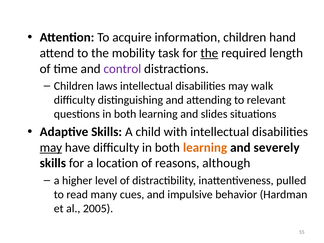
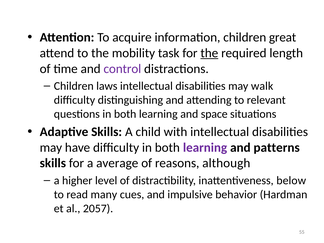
hand: hand -> great
slides: slides -> space
may at (51, 148) underline: present -> none
learning at (205, 148) colour: orange -> purple
severely: severely -> patterns
location: location -> average
pulled: pulled -> below
2005: 2005 -> 2057
